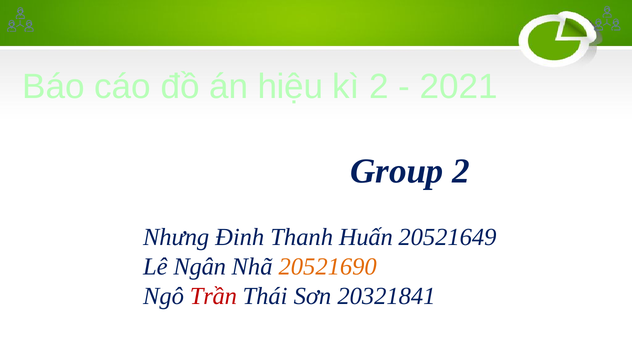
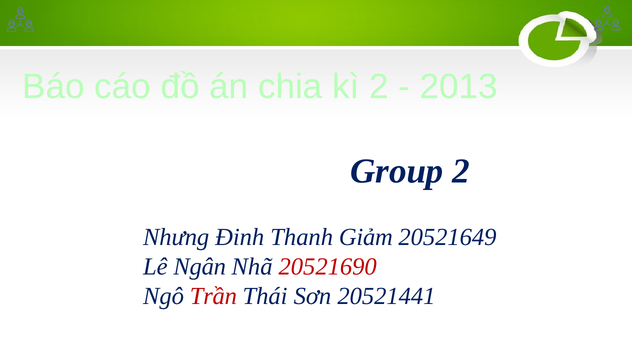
hiệu: hiệu -> chia
2021: 2021 -> 2013
Huấn: Huấn -> Giảm
20521690 colour: orange -> red
20321841: 20321841 -> 20521441
